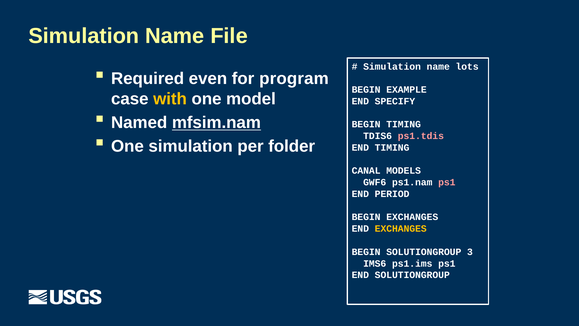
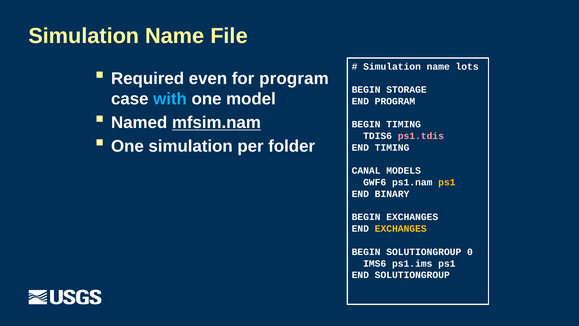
EXAMPLE: EXAMPLE -> STORAGE
with colour: yellow -> light blue
END SPECIFY: SPECIFY -> PROGRAM
ps1 at (447, 182) colour: pink -> yellow
PERIOD: PERIOD -> BINARY
3: 3 -> 0
